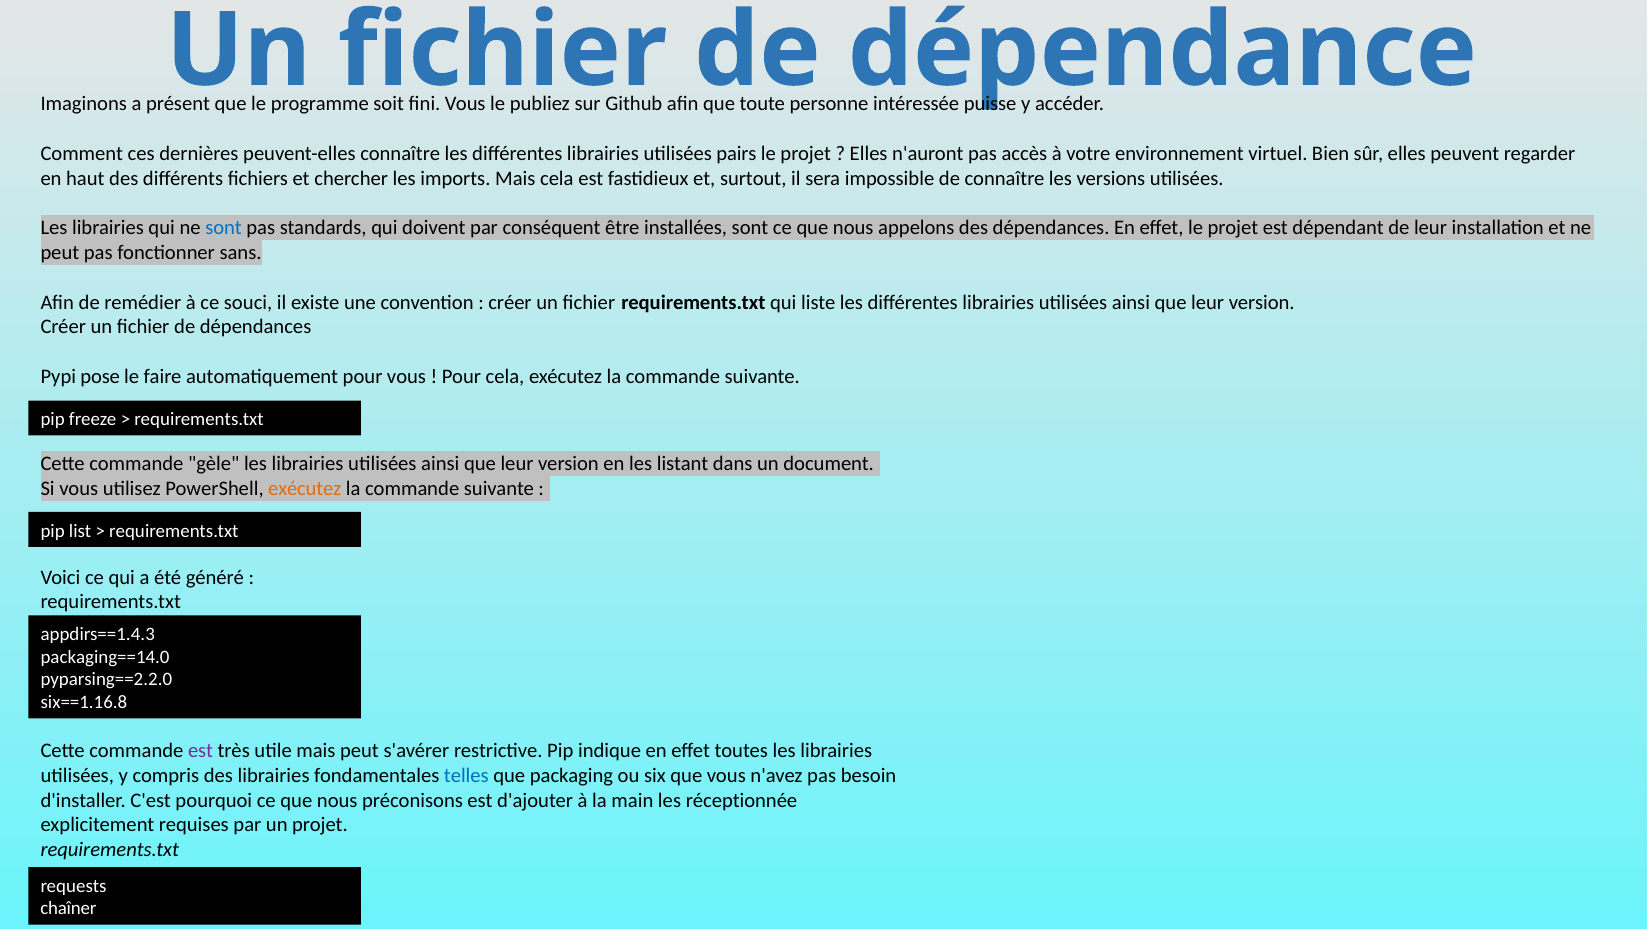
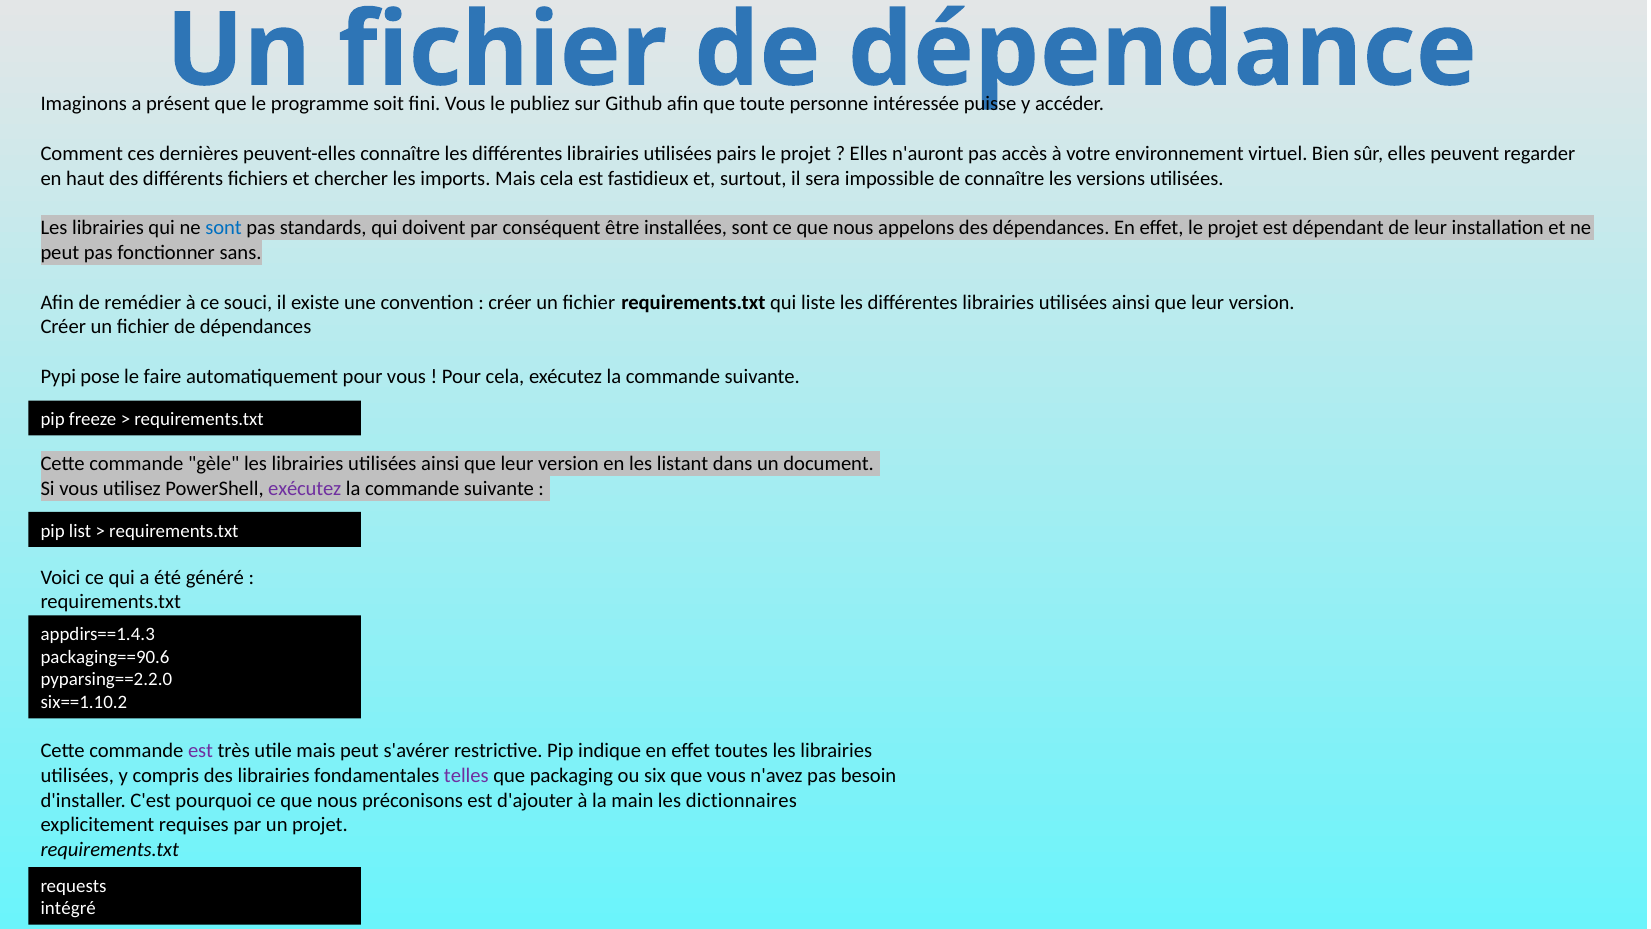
exécutez at (305, 488) colour: orange -> purple
packaging==14.0: packaging==14.0 -> packaging==90.6
six==1.16.8: six==1.16.8 -> six==1.10.2
telles colour: blue -> purple
réceptionnée: réceptionnée -> dictionnaires
chaîner: chaîner -> intégré
